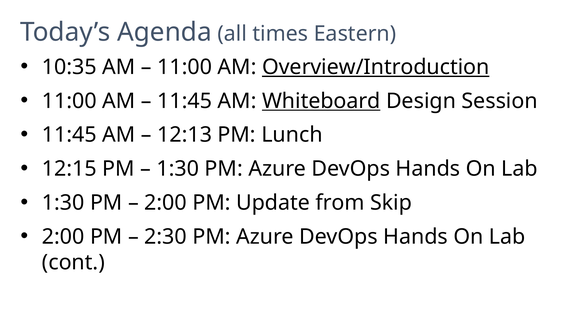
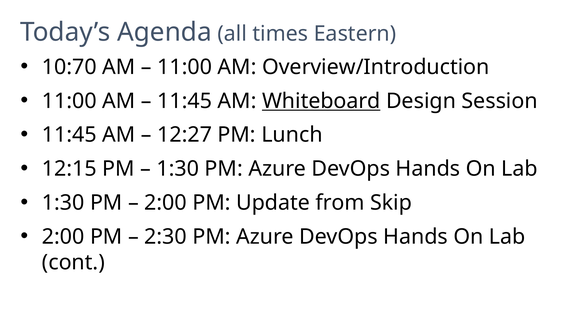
10:35: 10:35 -> 10:70
Overview/Introduction underline: present -> none
12:13: 12:13 -> 12:27
